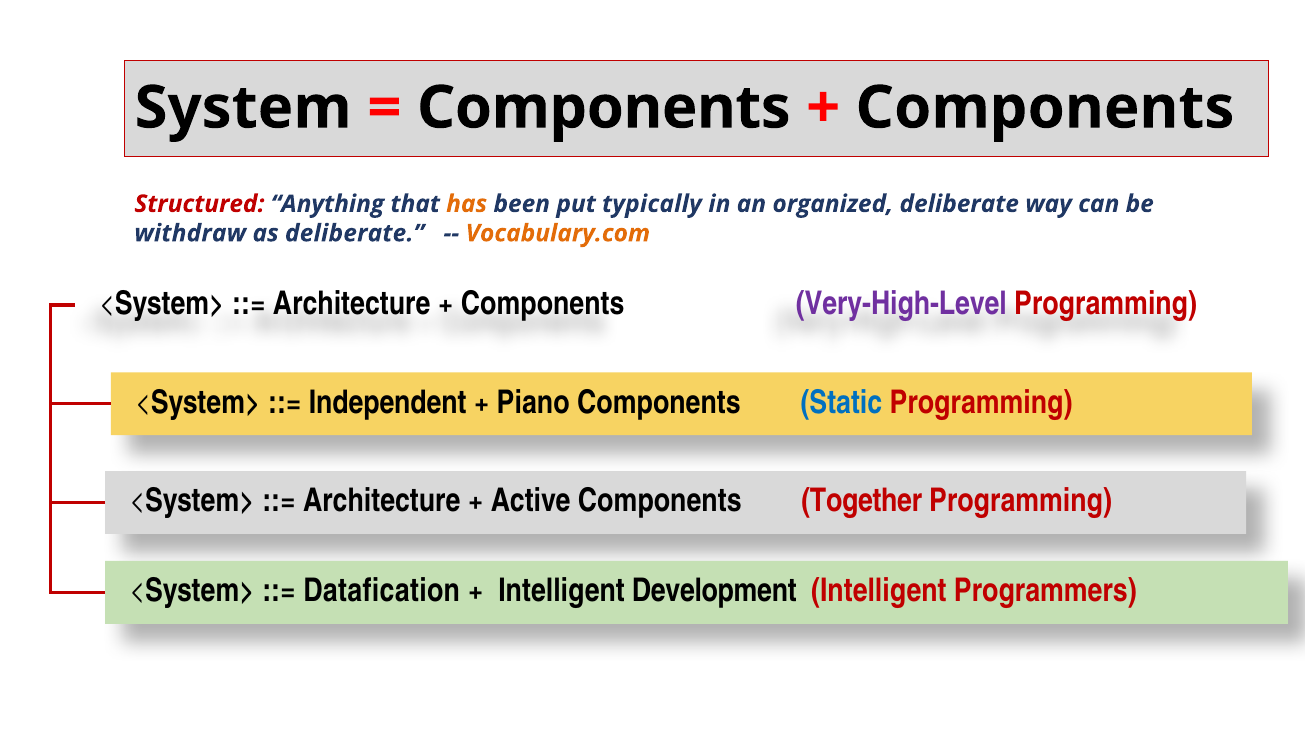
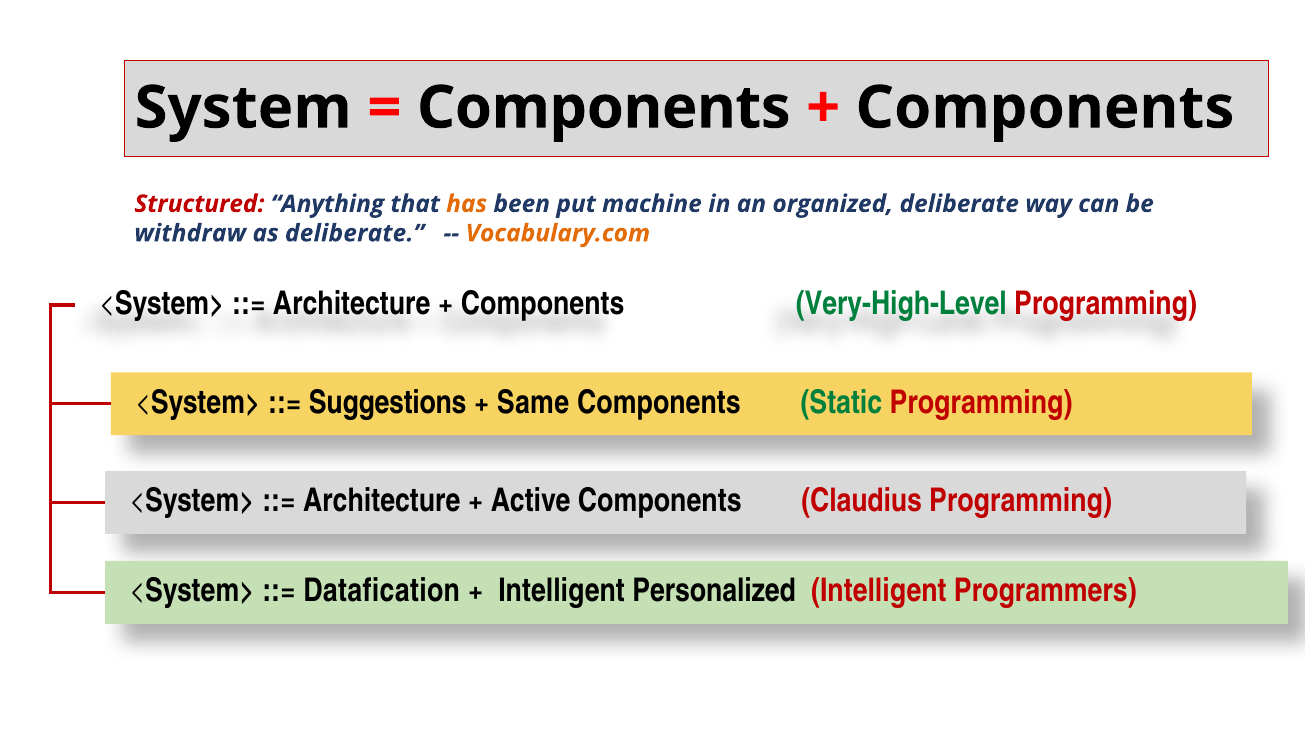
typically: typically -> machine
Very-High-Level colour: purple -> green
Independent: Independent -> Suggestions
Piano: Piano -> Same
Static colour: blue -> green
Together: Together -> Claudius
Development: Development -> Personalized
